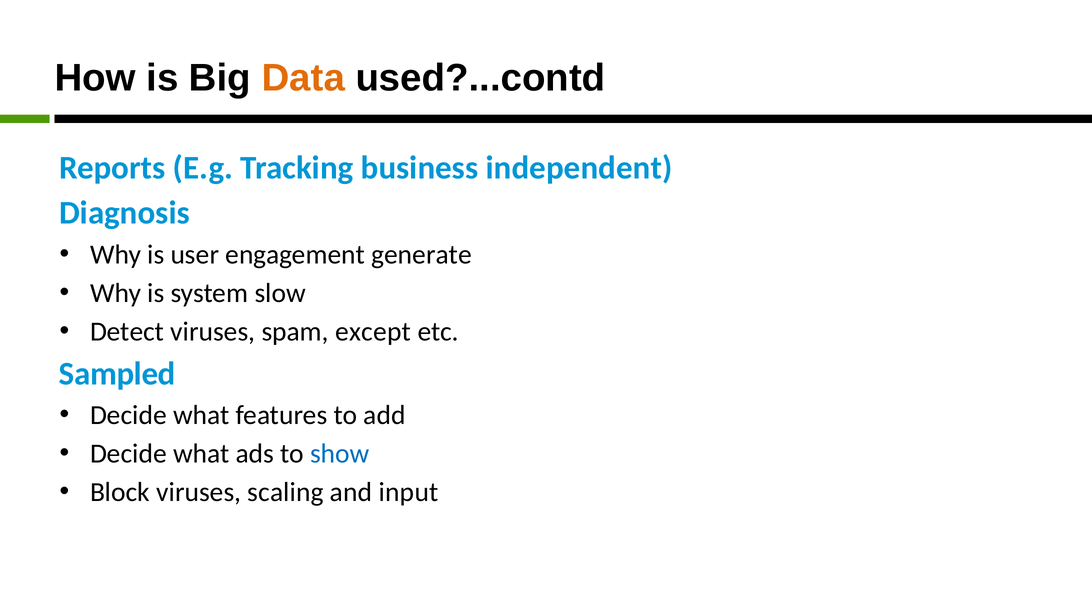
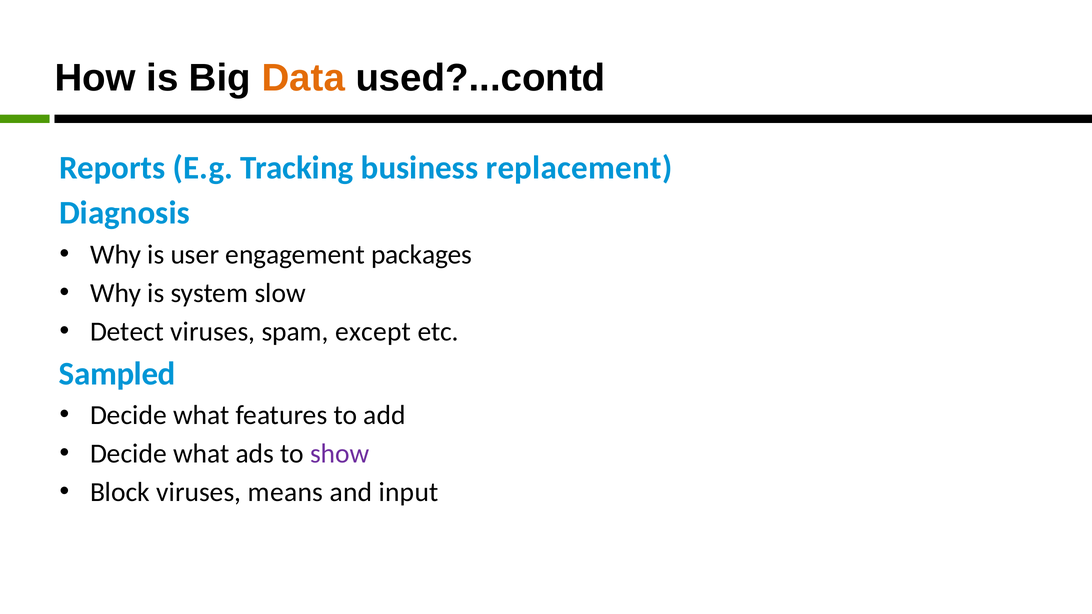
independent: independent -> replacement
generate: generate -> packages
show colour: blue -> purple
scaling: scaling -> means
